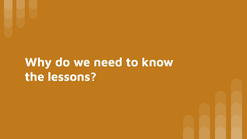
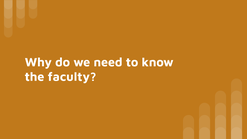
lessons: lessons -> faculty
